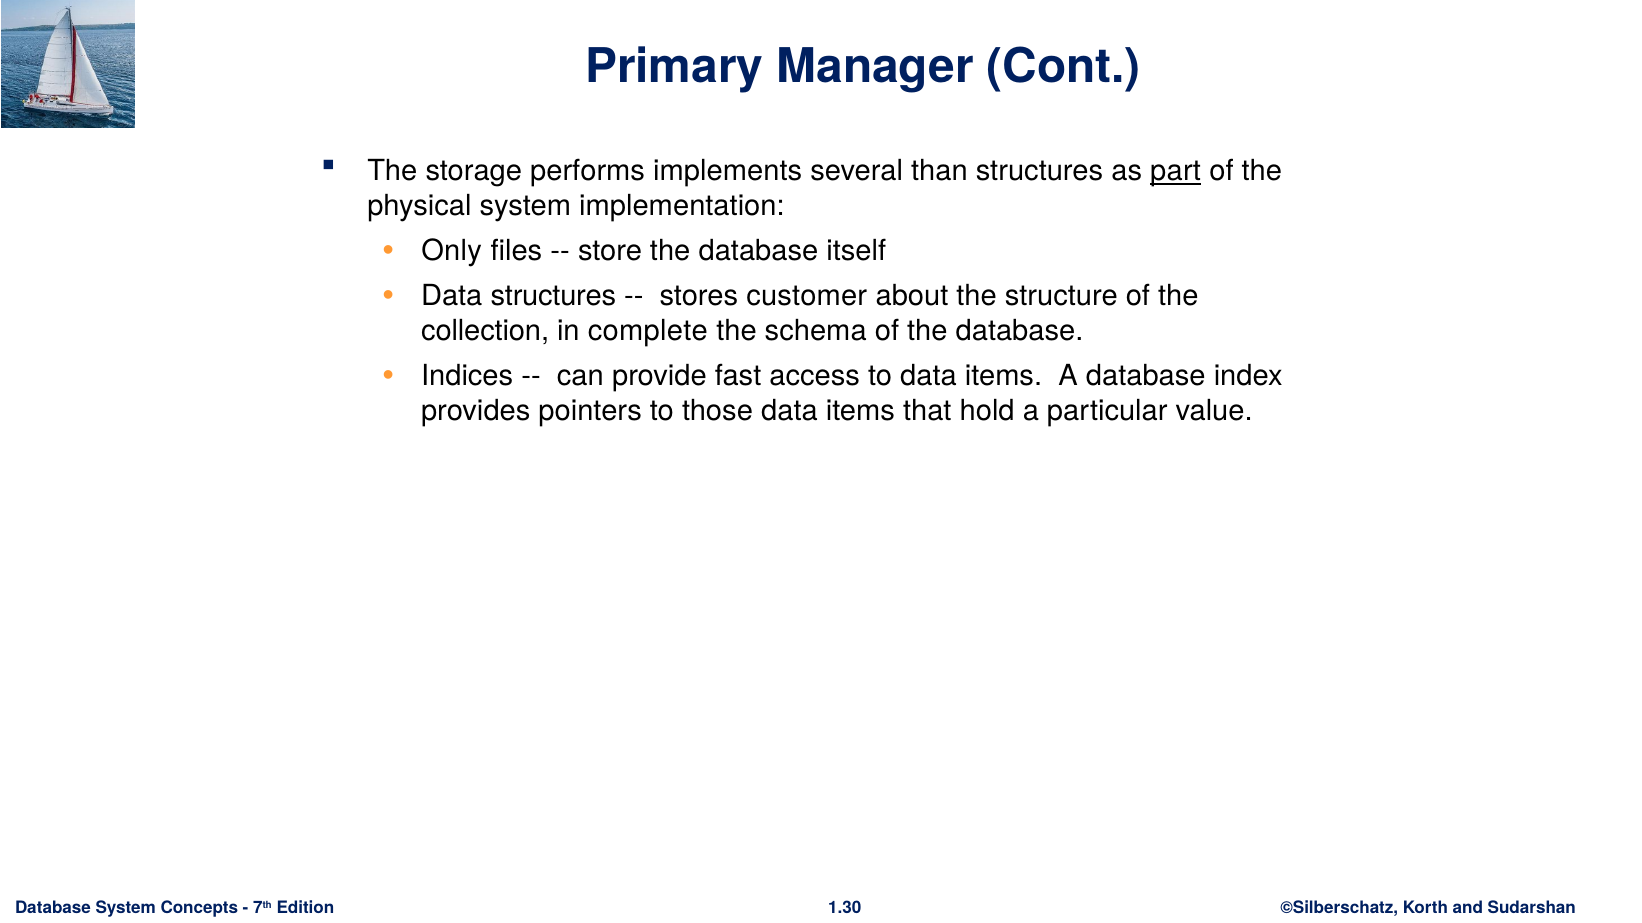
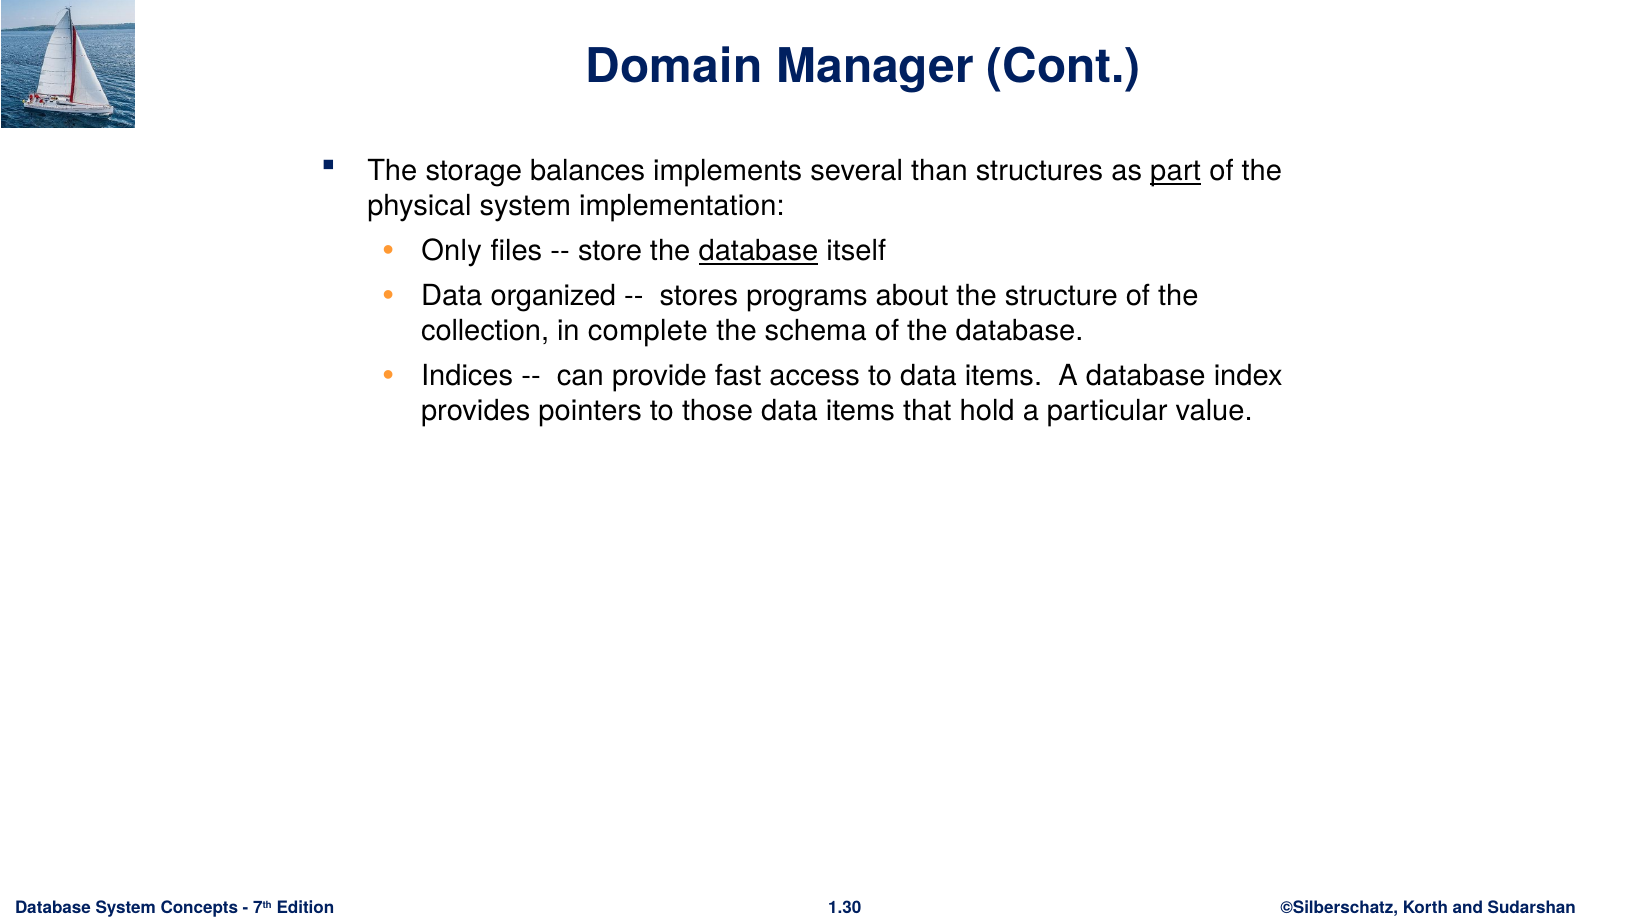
Primary: Primary -> Domain
performs: performs -> balances
database at (758, 251) underline: none -> present
Data structures: structures -> organized
customer: customer -> programs
